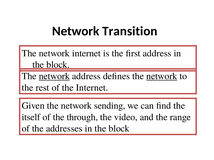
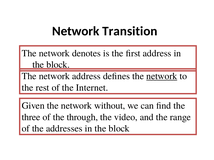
network internet: internet -> denotes
network at (54, 76) underline: present -> none
sending: sending -> without
itself: itself -> three
